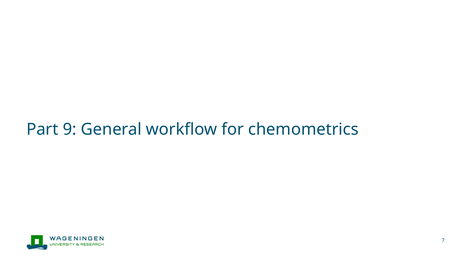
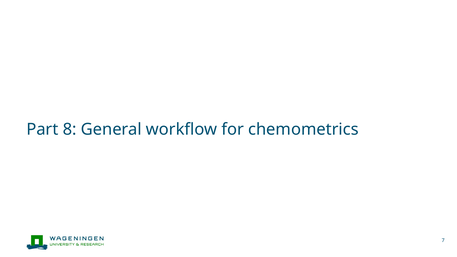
9: 9 -> 8
